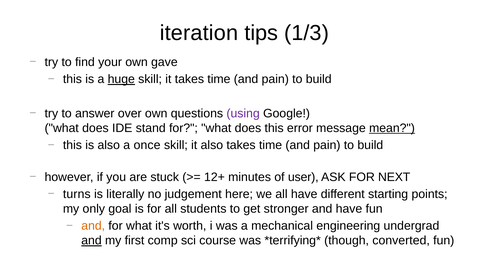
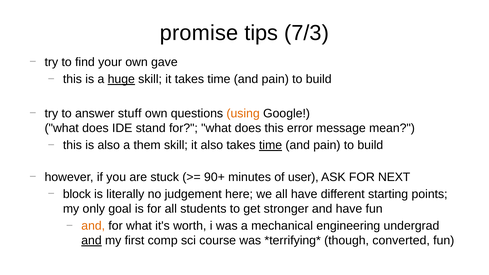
iteration: iteration -> promise
1/3: 1/3 -> 7/3
over: over -> stuff
using colour: purple -> orange
mean underline: present -> none
once: once -> them
time at (271, 145) underline: none -> present
12+: 12+ -> 90+
turns: turns -> block
